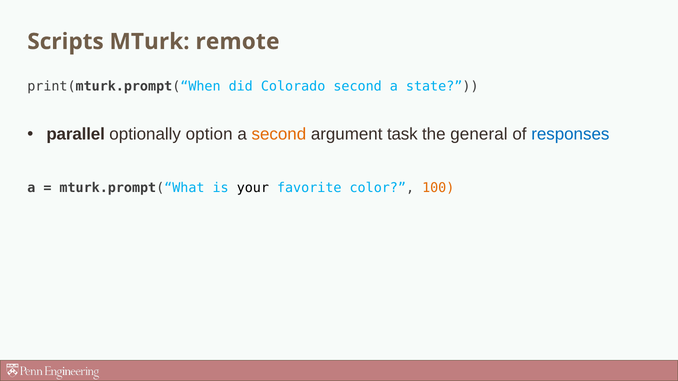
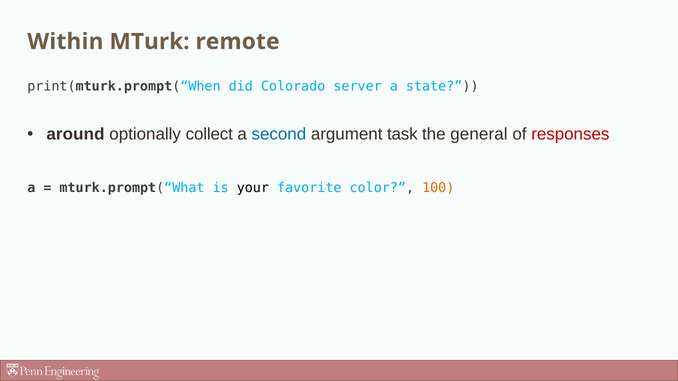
Scripts: Scripts -> Within
Colorado second: second -> server
parallel: parallel -> around
option: option -> collect
second at (279, 134) colour: orange -> blue
responses colour: blue -> red
